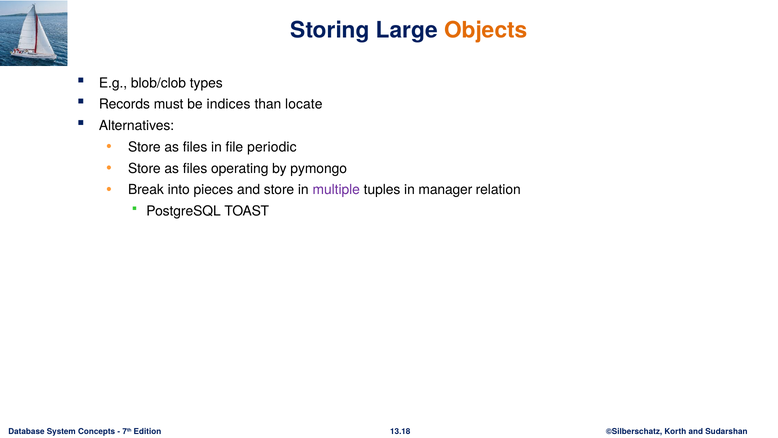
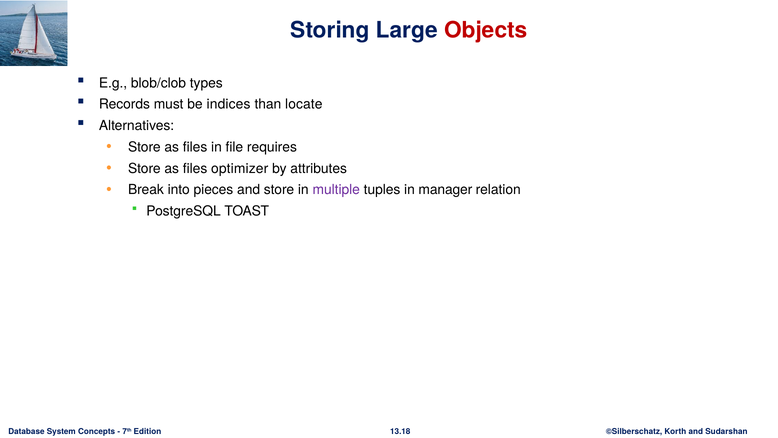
Objects colour: orange -> red
periodic: periodic -> requires
operating: operating -> optimizer
pymongo: pymongo -> attributes
